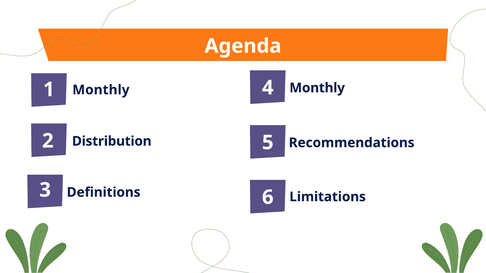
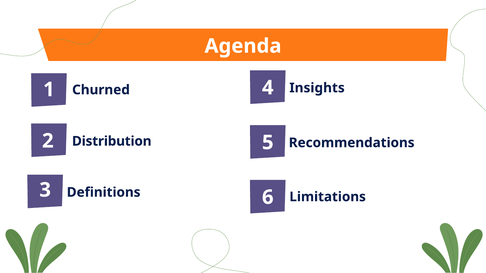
Monthly at (317, 88): Monthly -> Insights
Monthly at (101, 90): Monthly -> Churned
